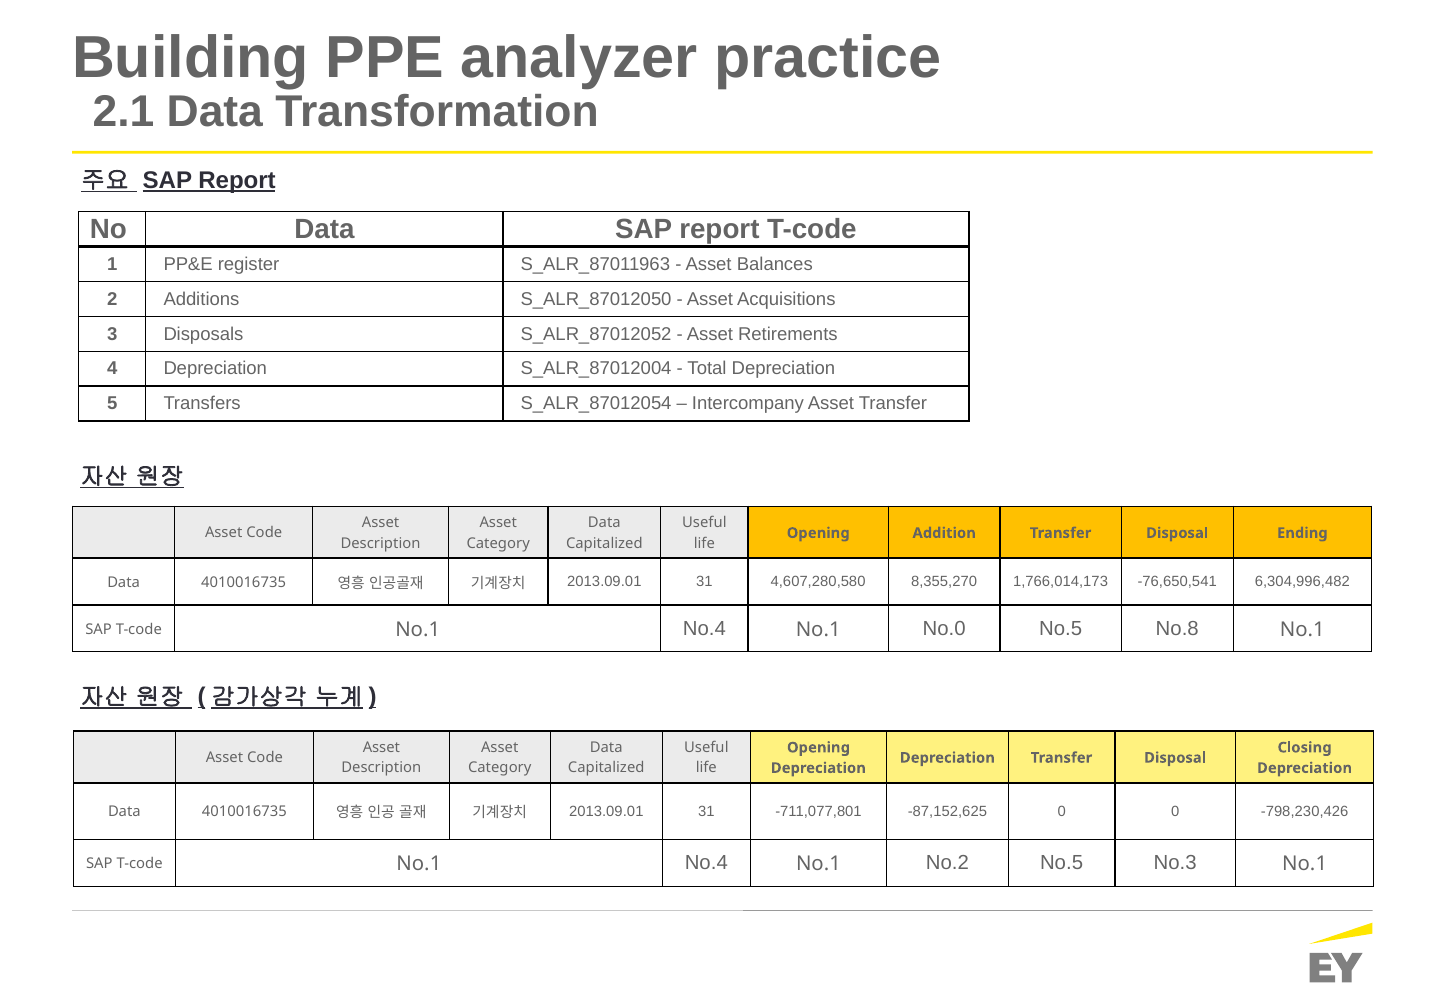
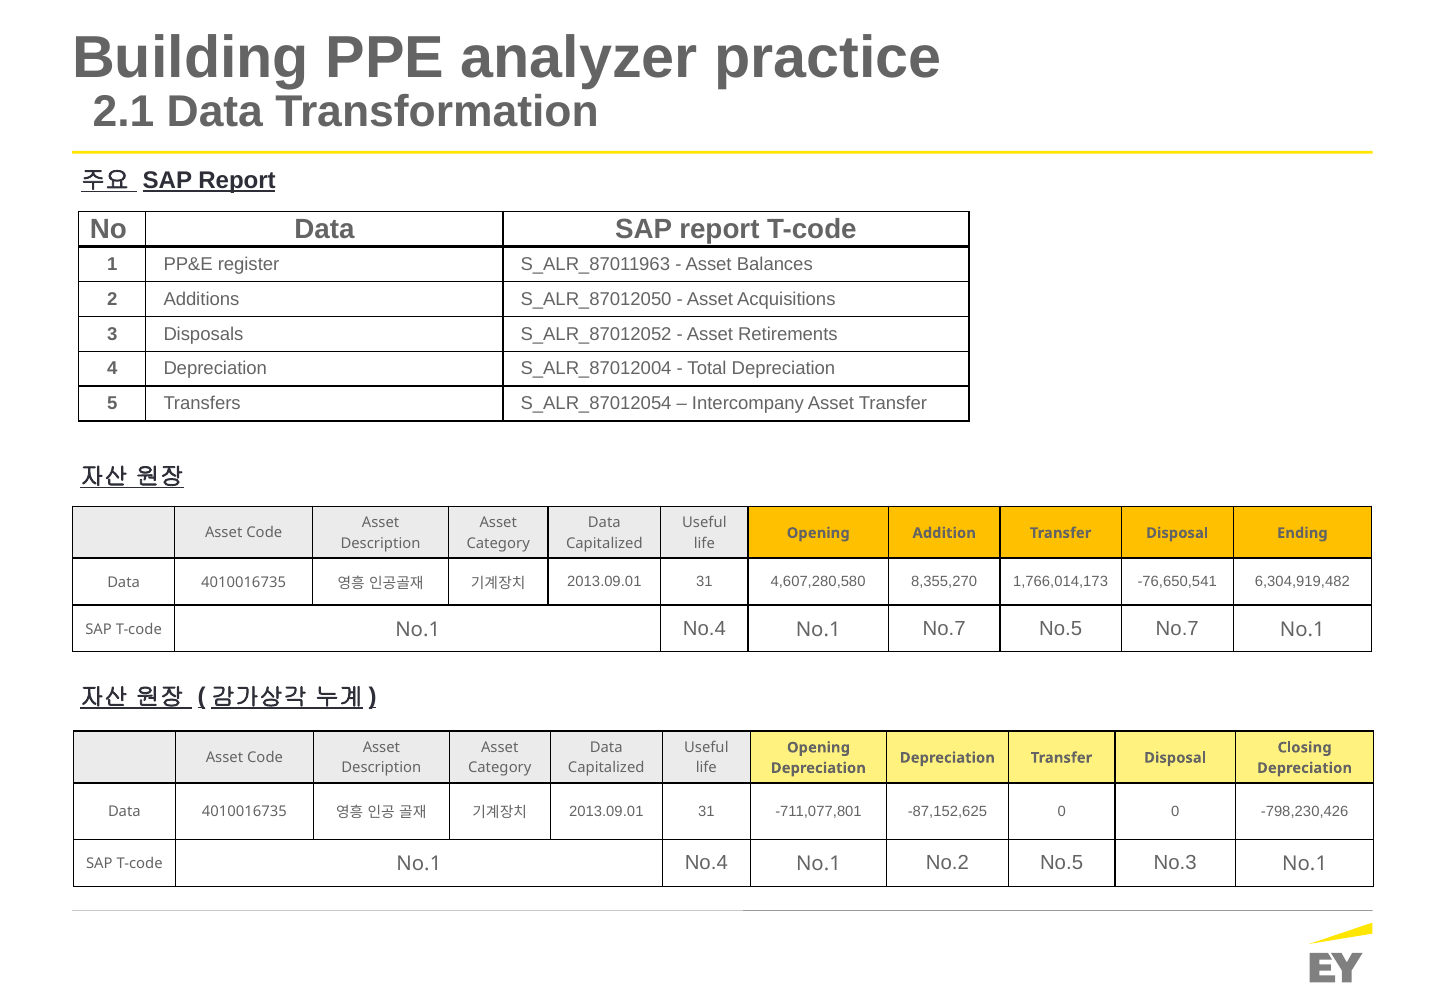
6,304,996,482: 6,304,996,482 -> 6,304,919,482
No.1 No.0: No.0 -> No.7
No.5 No.8: No.8 -> No.7
